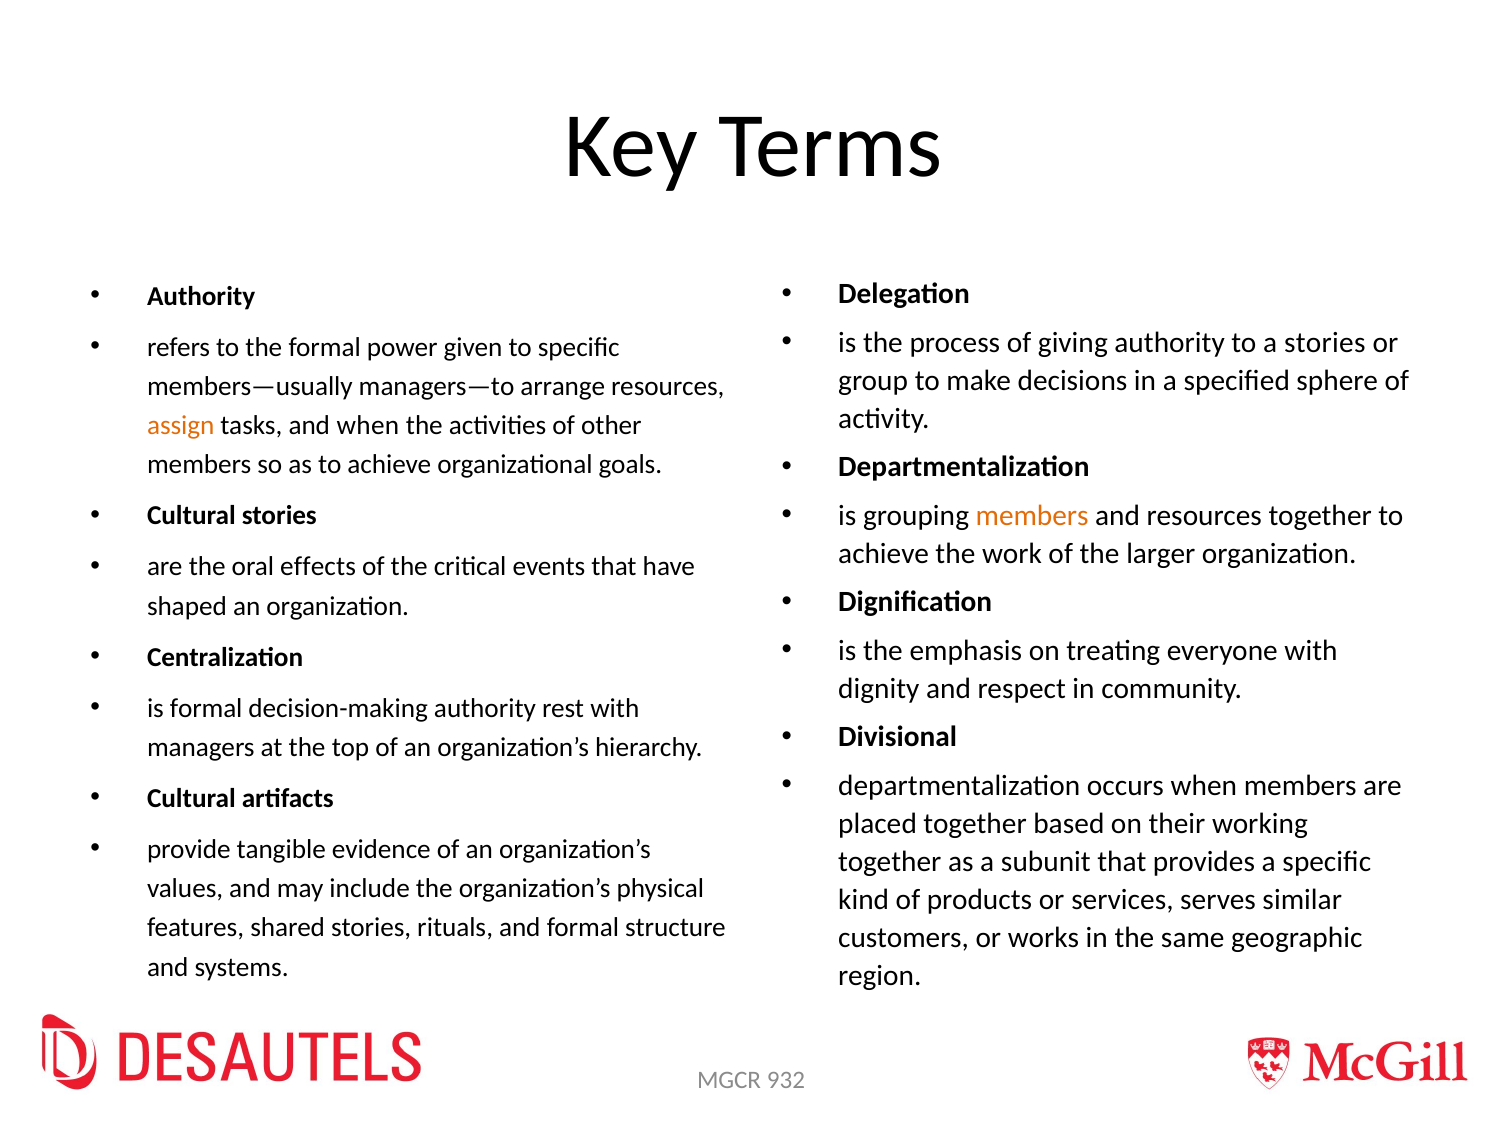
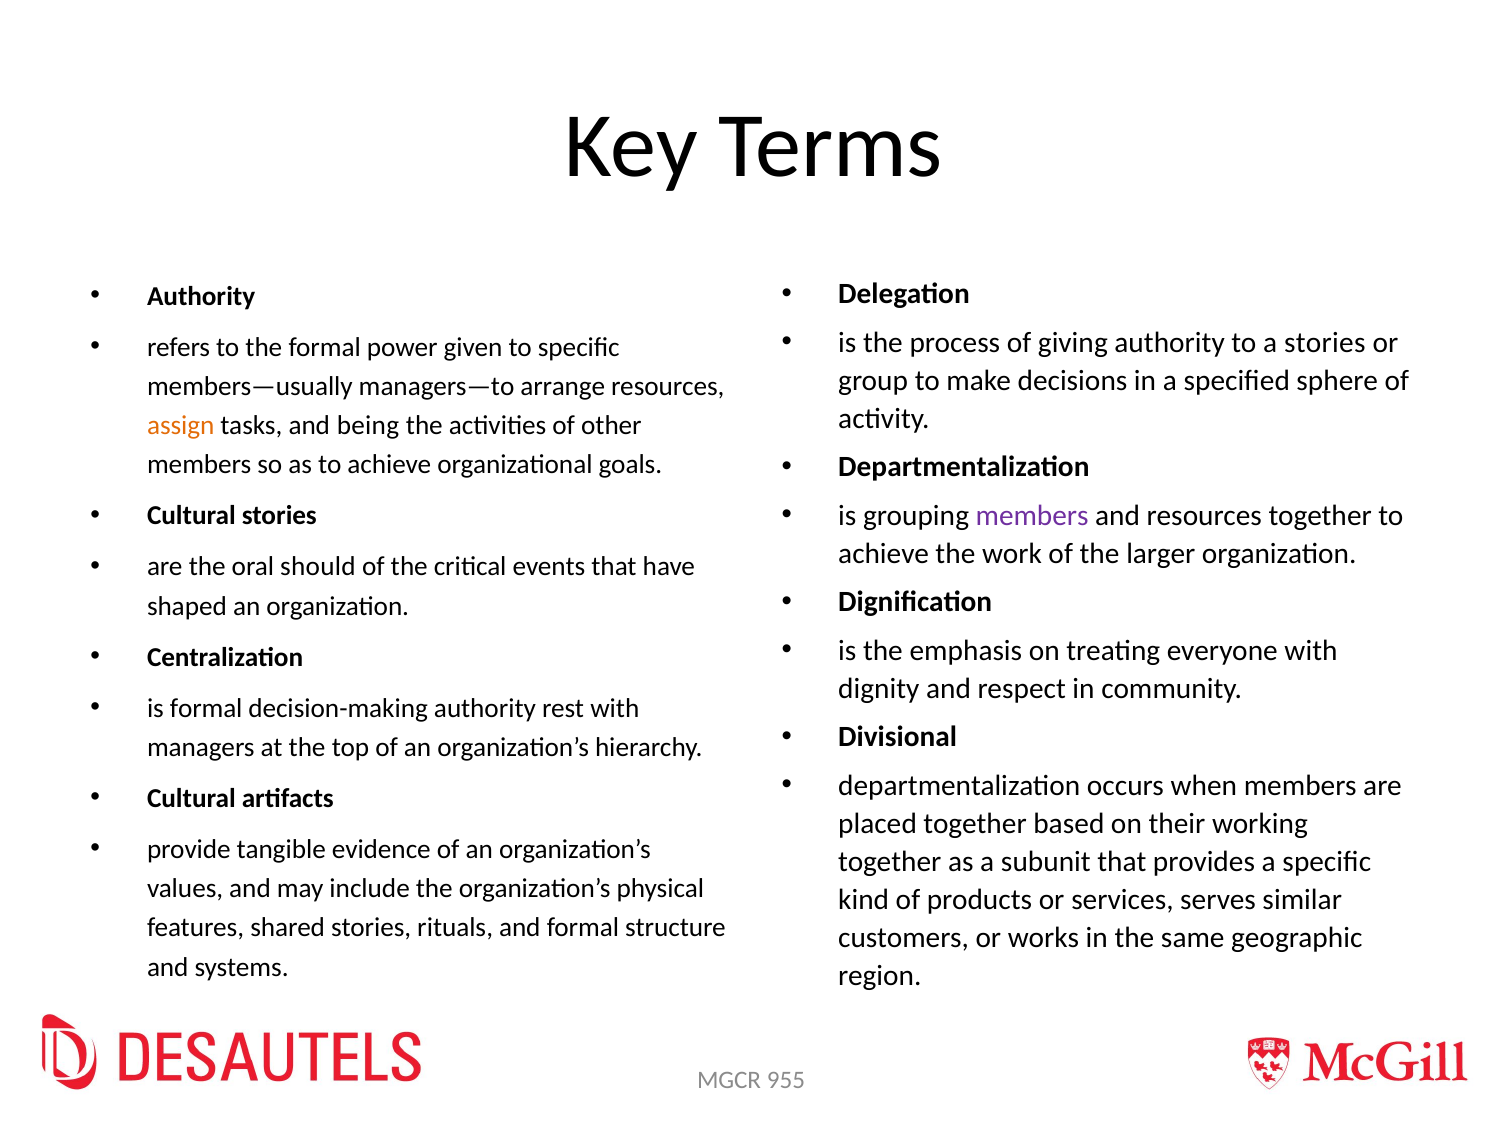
and when: when -> being
members at (1032, 516) colour: orange -> purple
effects: effects -> should
932: 932 -> 955
